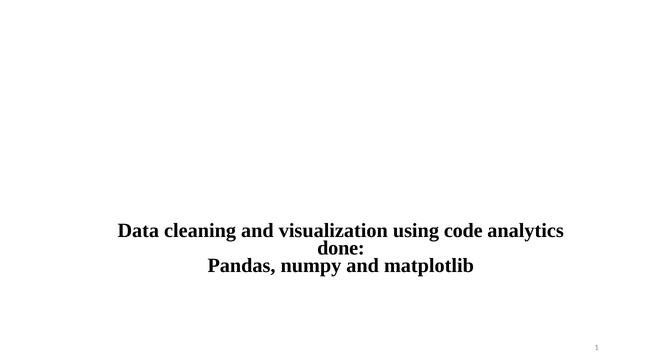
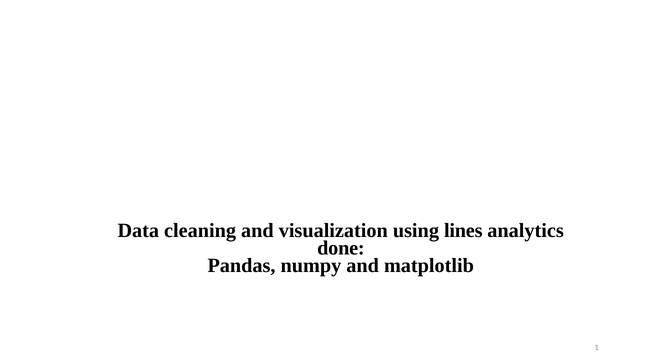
code: code -> lines
